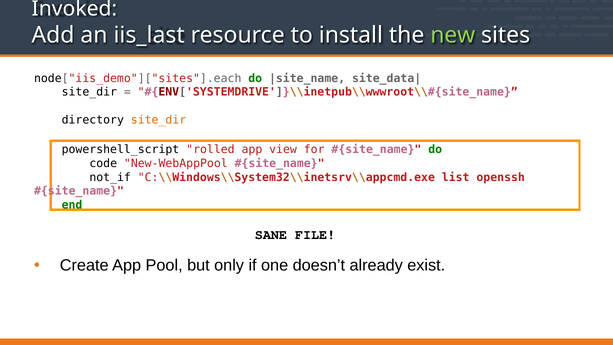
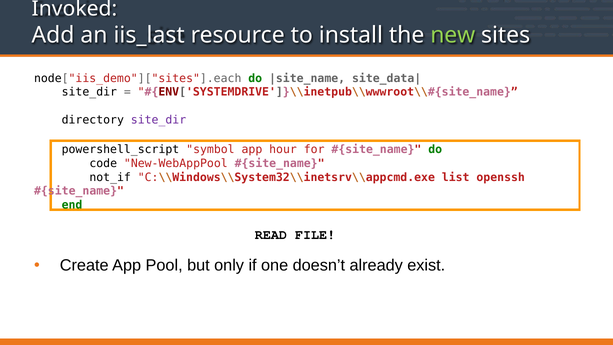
site_dir at (159, 120) colour: orange -> purple
rolled: rolled -> symbol
view: view -> hour
SANE: SANE -> READ
